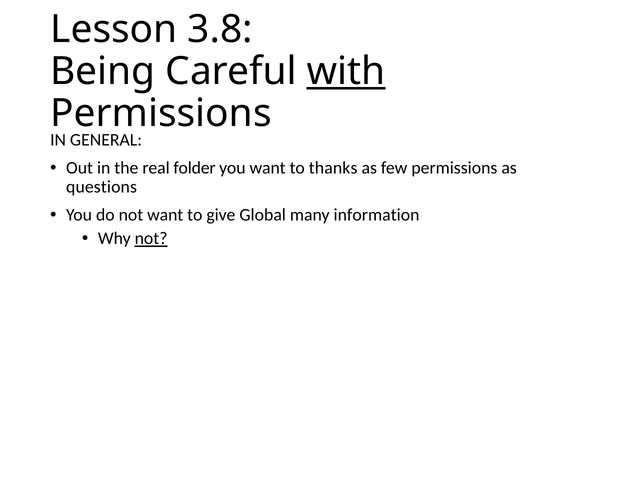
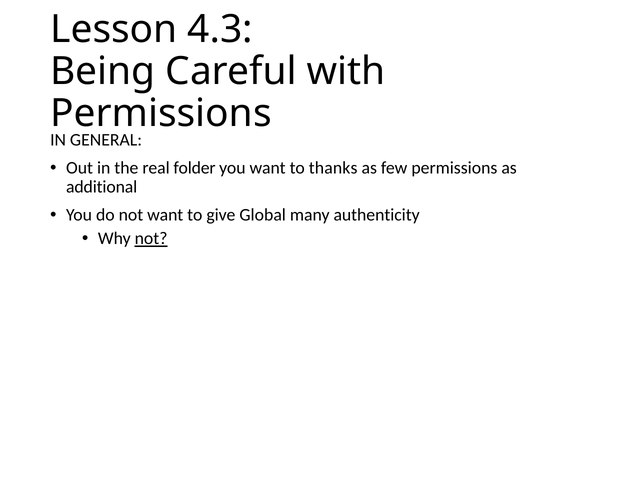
3.8: 3.8 -> 4.3
with underline: present -> none
questions: questions -> additional
information: information -> authenticity
